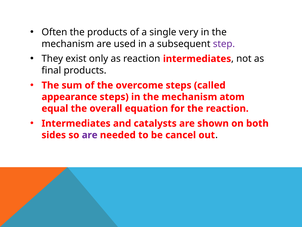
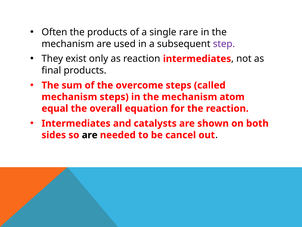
very: very -> rare
appearance at (69, 97): appearance -> mechanism
are at (90, 135) colour: purple -> black
